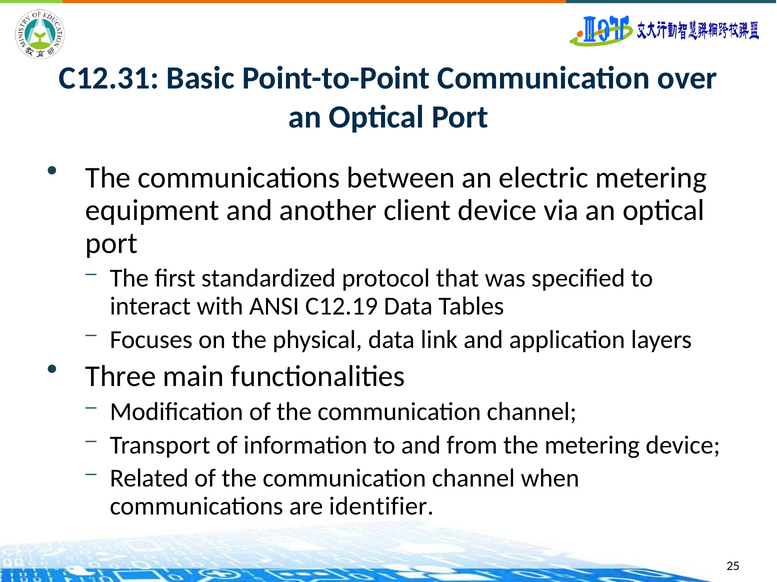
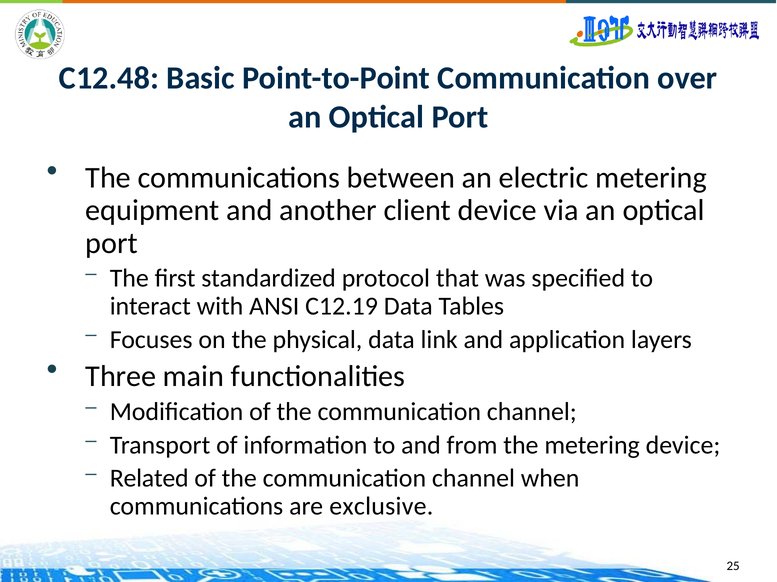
C12.31: C12.31 -> C12.48
identifier: identifier -> exclusive
